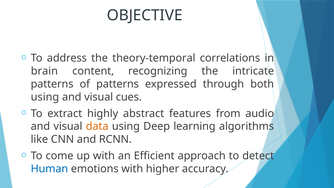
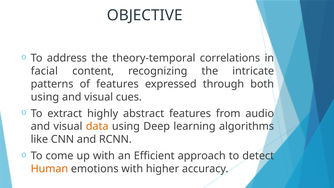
brain: brain -> facial
of patterns: patterns -> features
Human colour: blue -> orange
